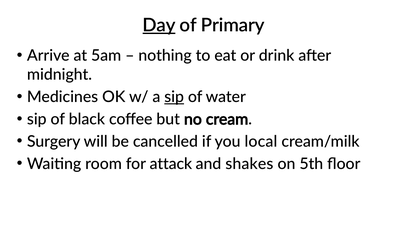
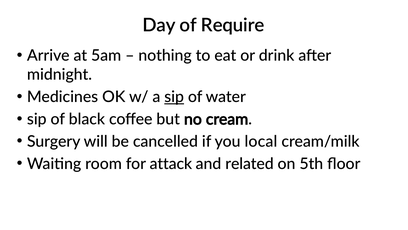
Day underline: present -> none
Primary: Primary -> Require
shakes: shakes -> related
